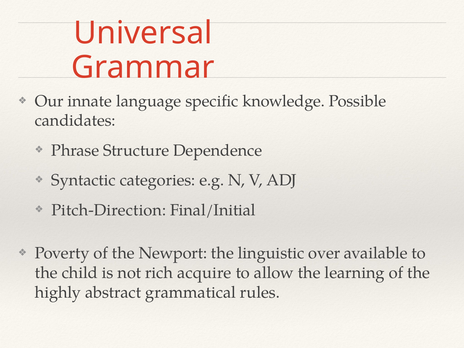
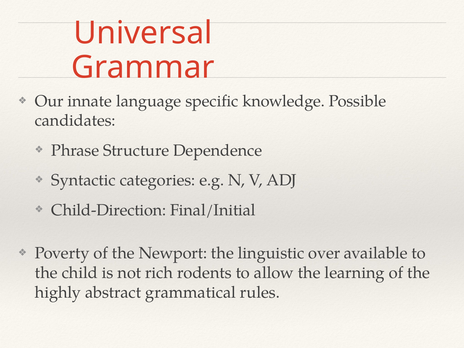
Pitch-Direction: Pitch-Direction -> Child-Direction
acquire: acquire -> rodents
